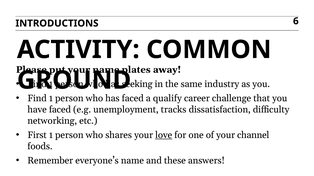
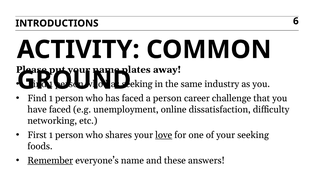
a qualify: qualify -> person
tracks: tracks -> online
your channel: channel -> seeking
Remember underline: none -> present
